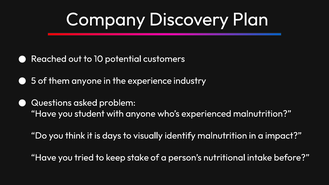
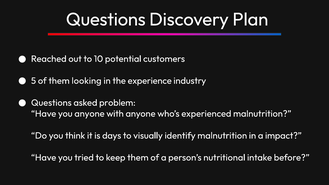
Company at (106, 19): Company -> Questions
them anyone: anyone -> looking
you student: student -> anyone
keep stake: stake -> them
